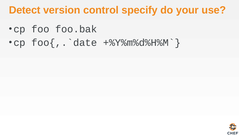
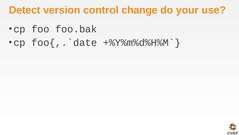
specify: specify -> change
